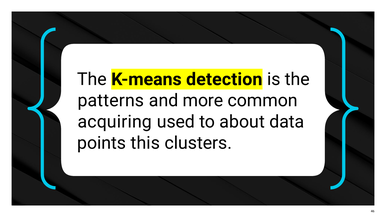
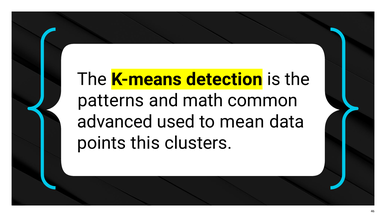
more: more -> math
acquiring: acquiring -> advanced
about: about -> mean
